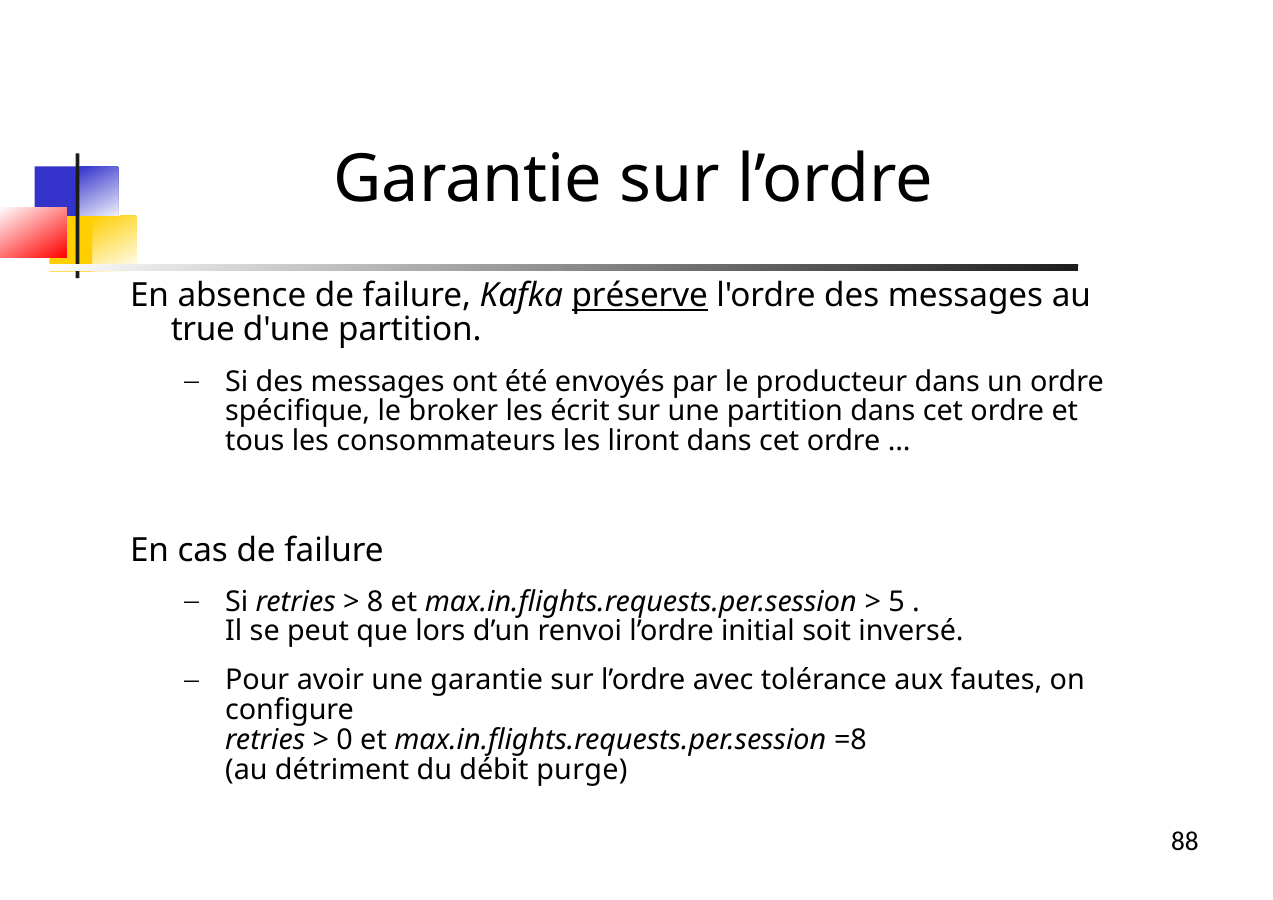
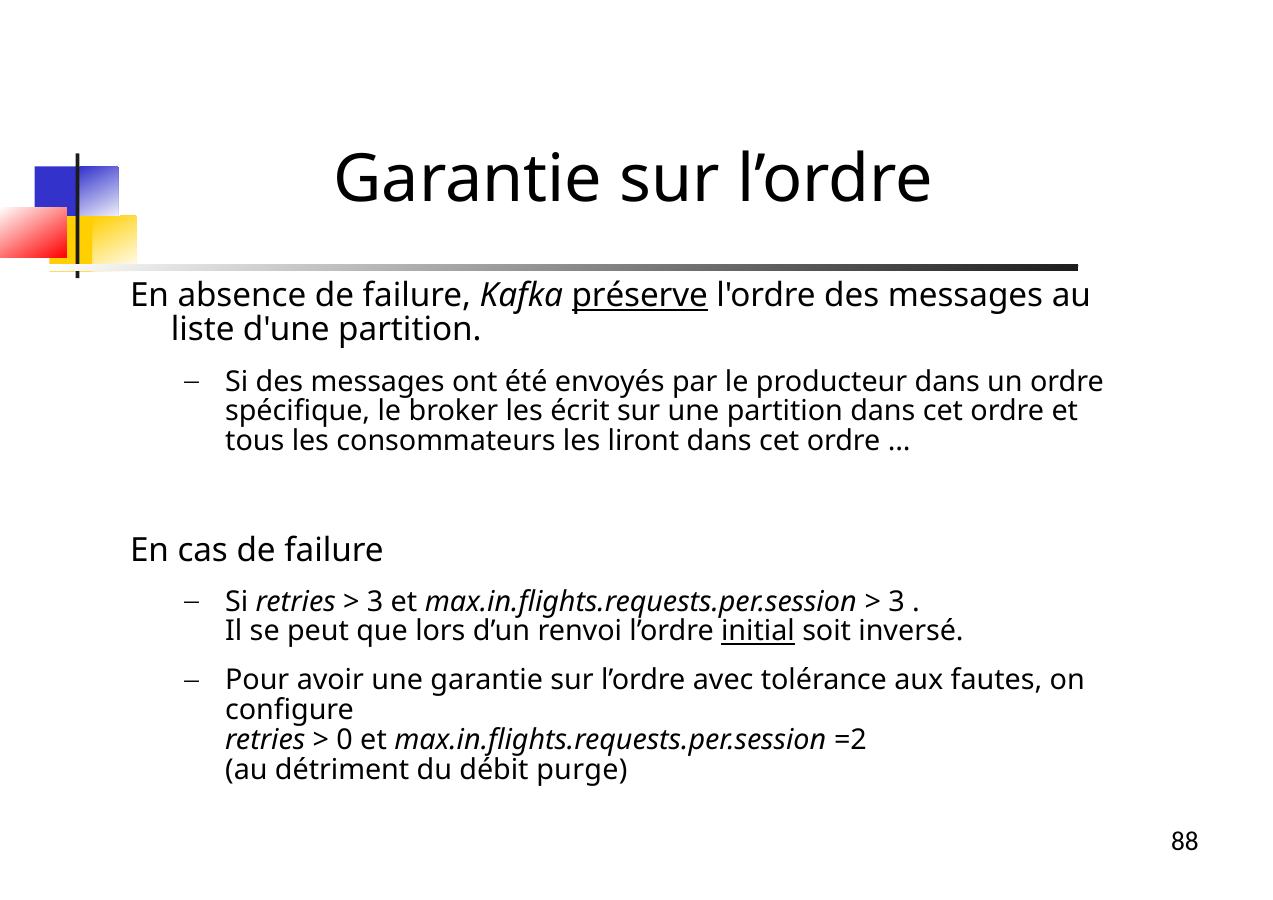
true: true -> liste
8 at (375, 602): 8 -> 3
5 at (896, 602): 5 -> 3
initial underline: none -> present
=8: =8 -> =2
